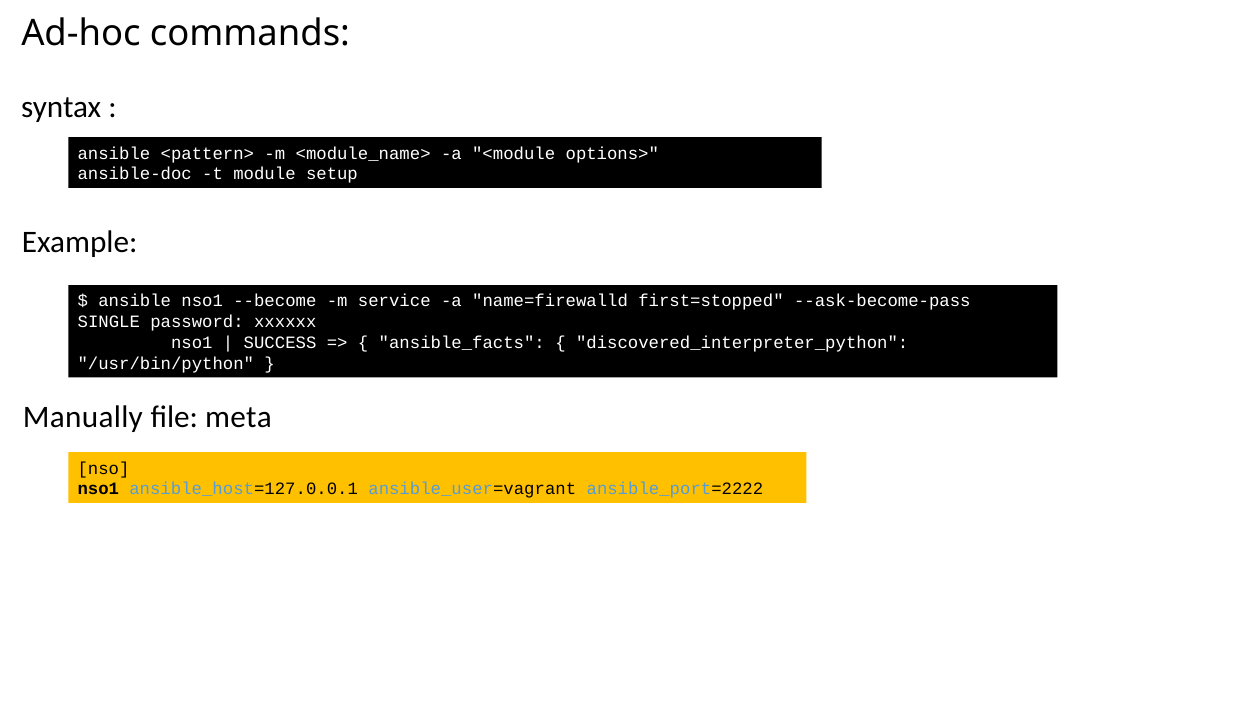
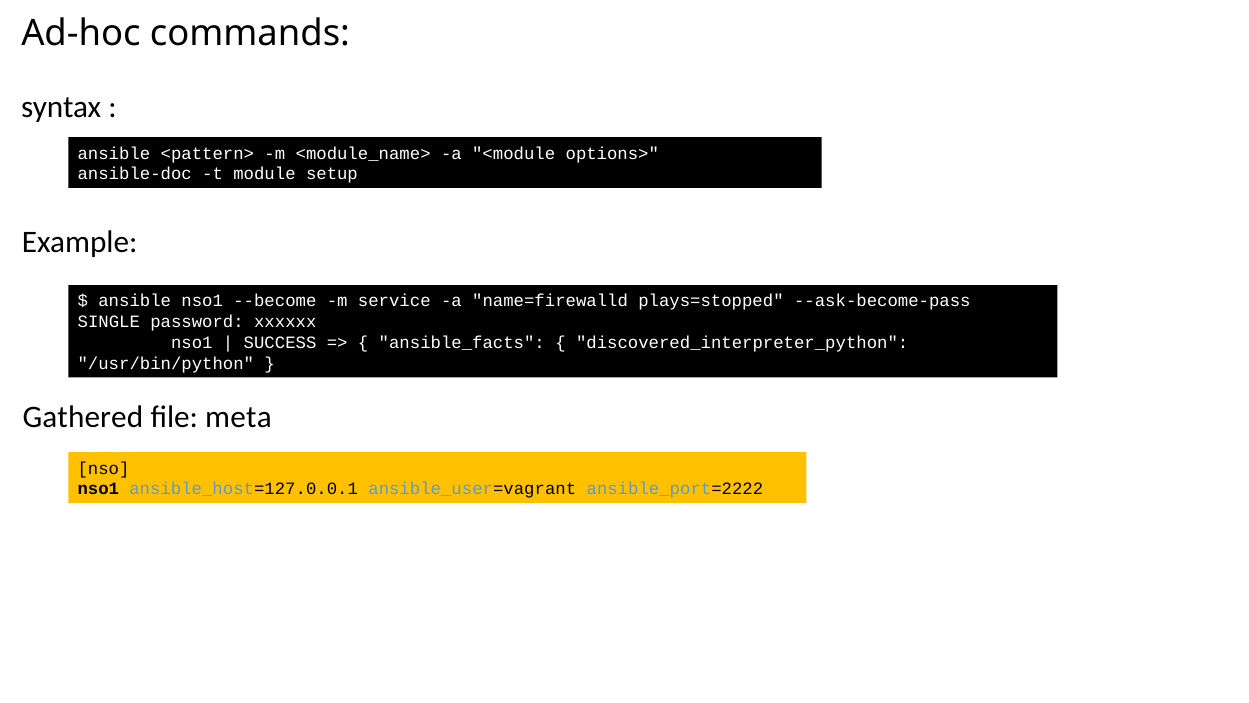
first=stopped: first=stopped -> plays=stopped
Manually: Manually -> Gathered
